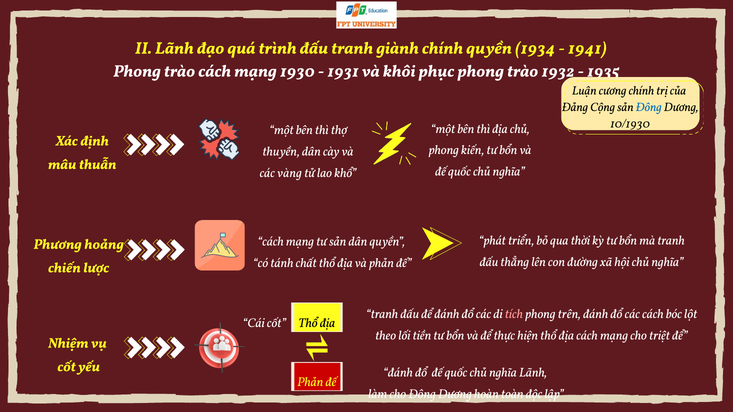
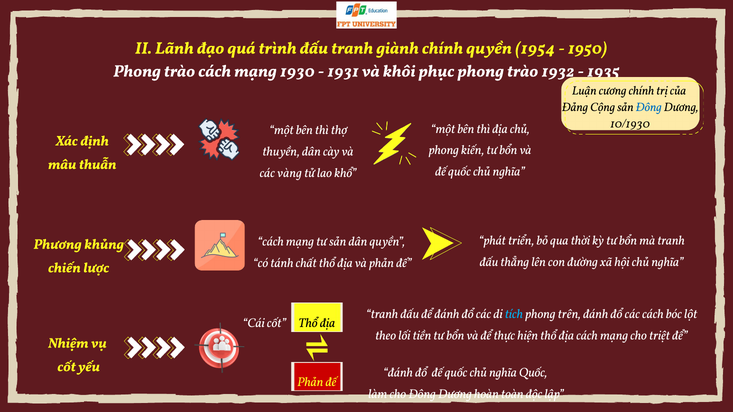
1934: 1934 -> 1954
1941: 1941 -> 1950
hoảng: hoảng -> khủng
tích colour: pink -> light blue
nghĩa Lãnh: Lãnh -> Quốc
